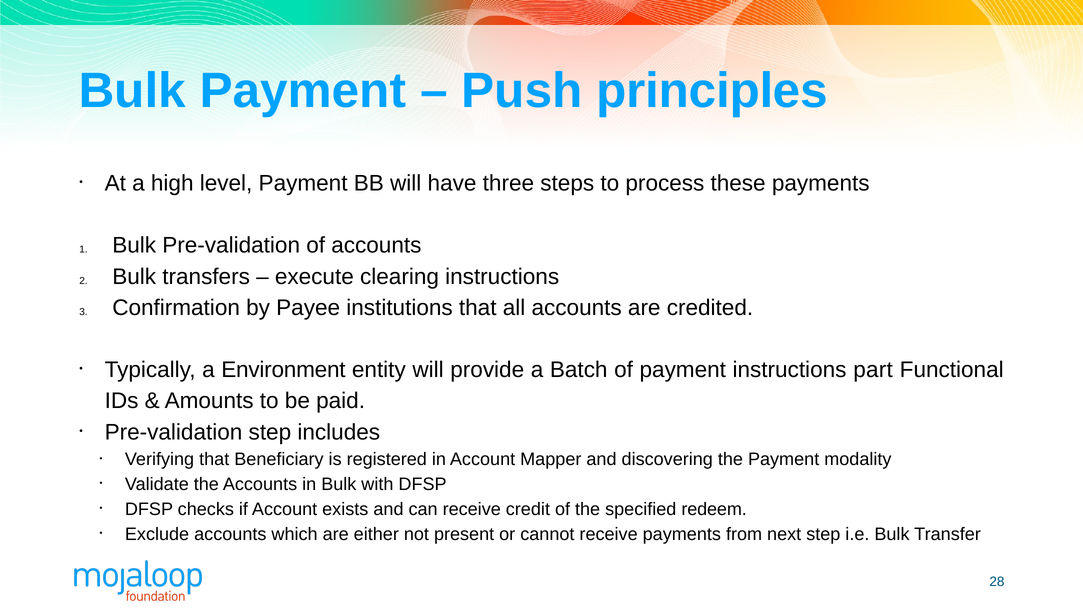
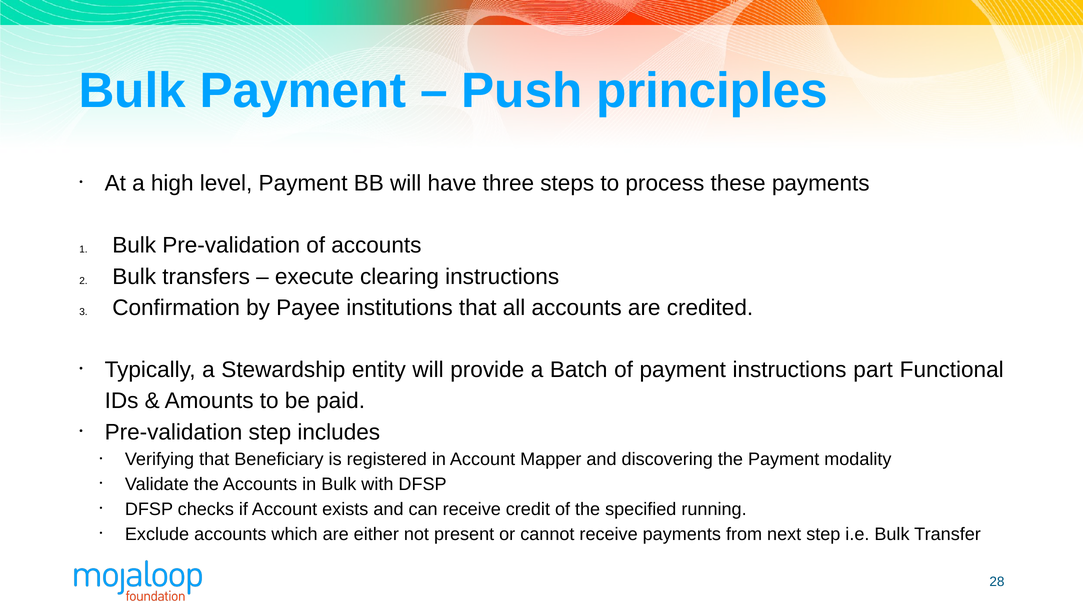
Environment: Environment -> Stewardship
redeem: redeem -> running
